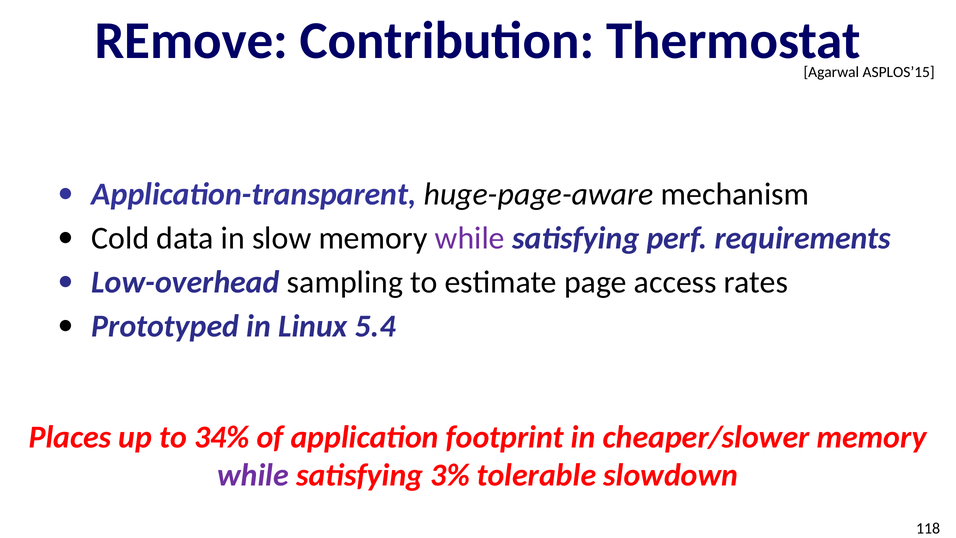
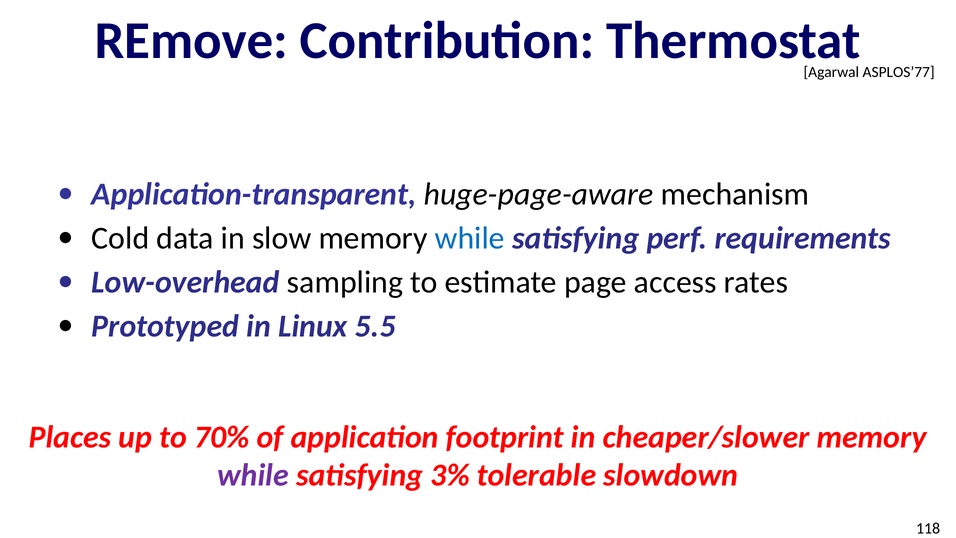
ASPLOS’15: ASPLOS’15 -> ASPLOS’77
while at (470, 238) colour: purple -> blue
5.4: 5.4 -> 5.5
34%: 34% -> 70%
